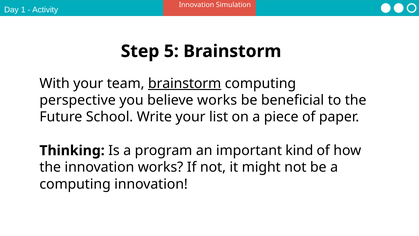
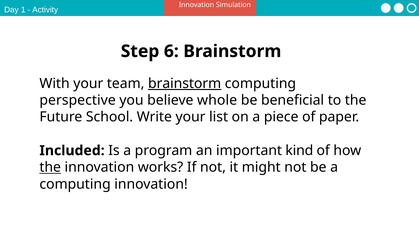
5: 5 -> 6
believe works: works -> whole
Thinking: Thinking -> Included
the at (50, 167) underline: none -> present
